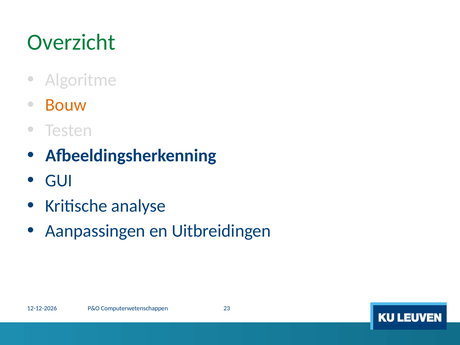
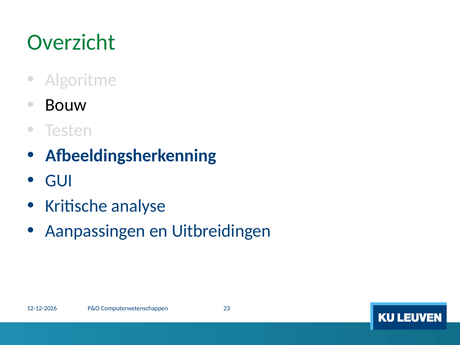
Bouw colour: orange -> black
